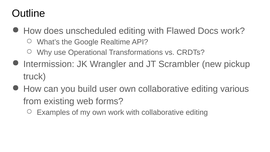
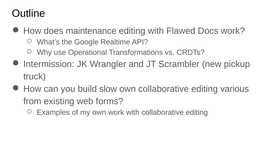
unscheduled: unscheduled -> maintenance
user: user -> slow
